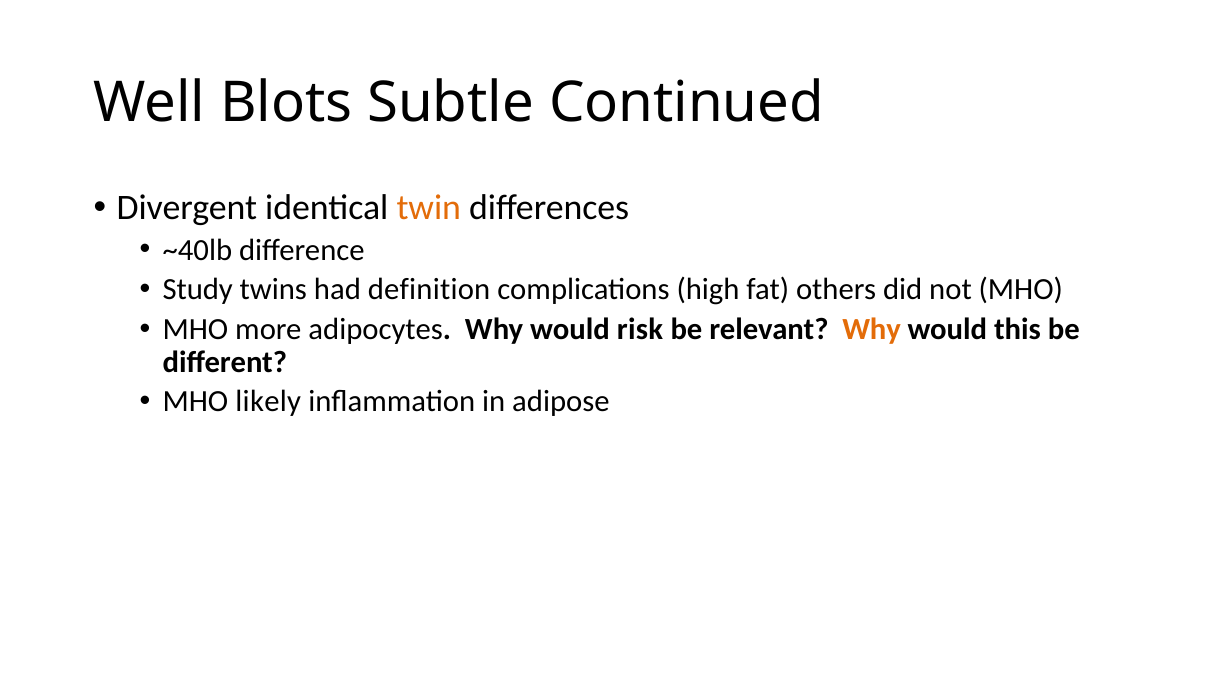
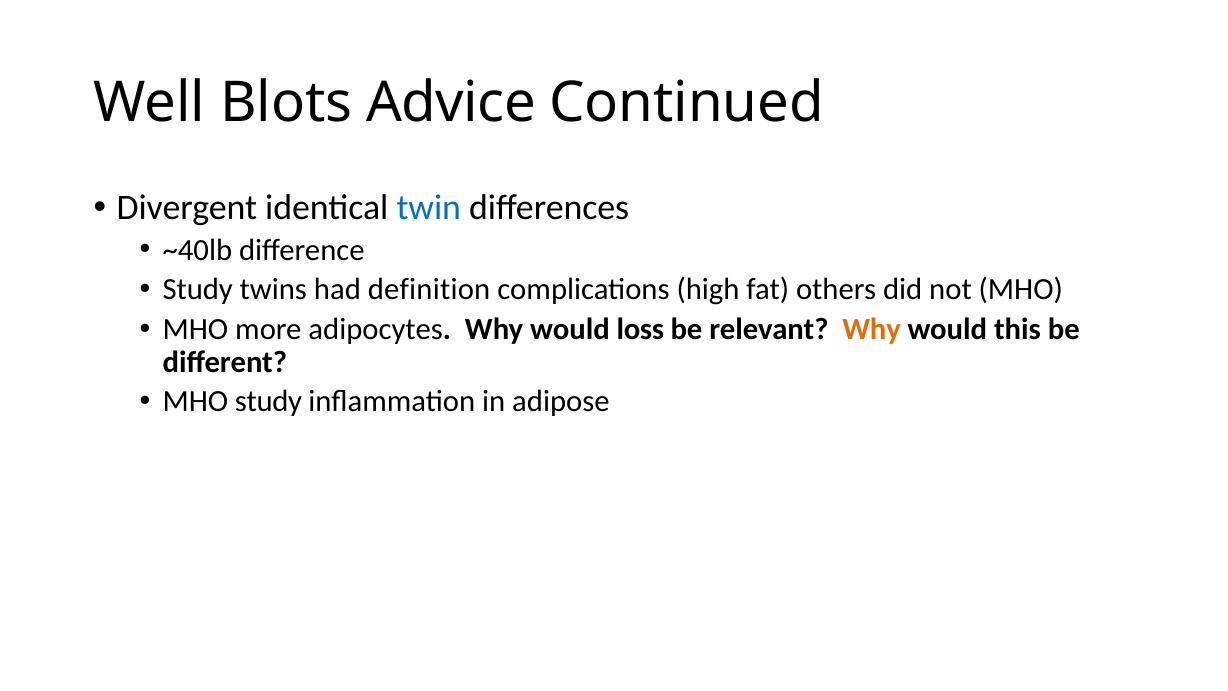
Subtle: Subtle -> Advice
twin colour: orange -> blue
risk: risk -> loss
MHO likely: likely -> study
